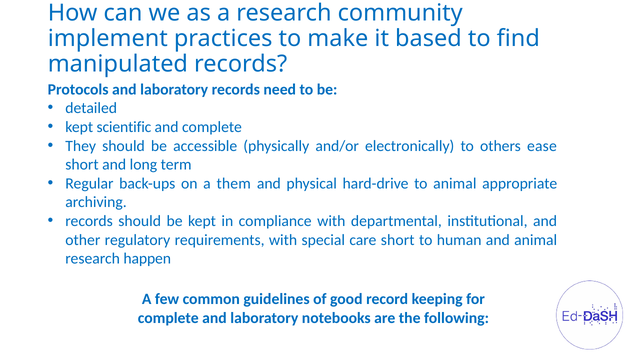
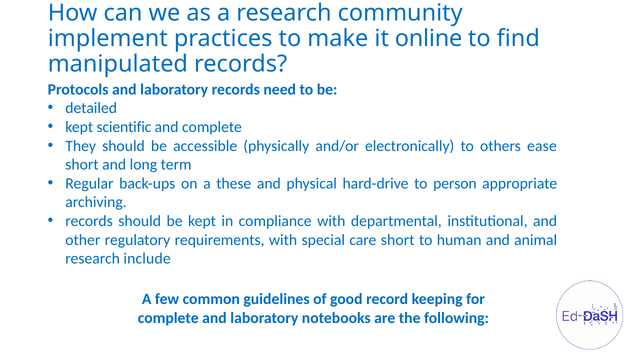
based: based -> online
them: them -> these
to animal: animal -> person
happen: happen -> include
